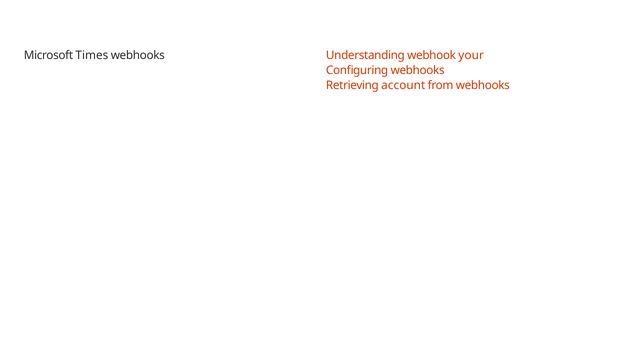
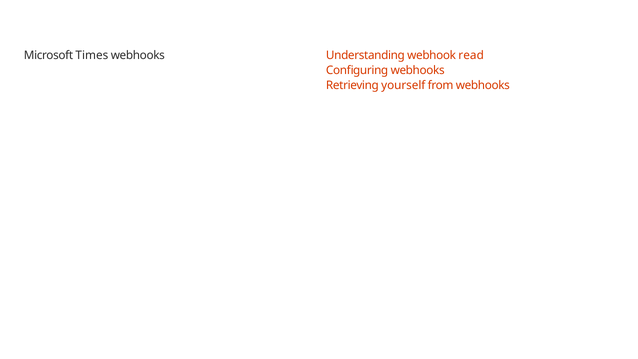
your: your -> read
account: account -> yourself
